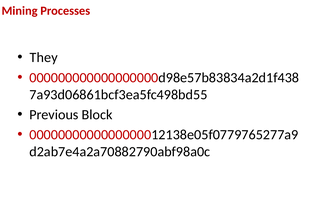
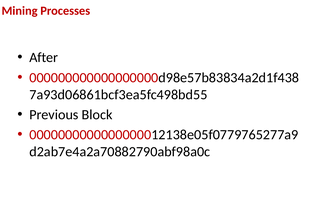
They: They -> After
